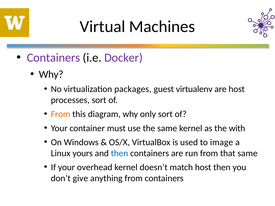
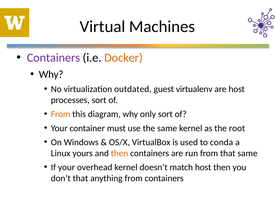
Docker colour: purple -> orange
packages: packages -> outdated
with: with -> root
image: image -> conda
then at (119, 153) colour: blue -> orange
don’t give: give -> that
